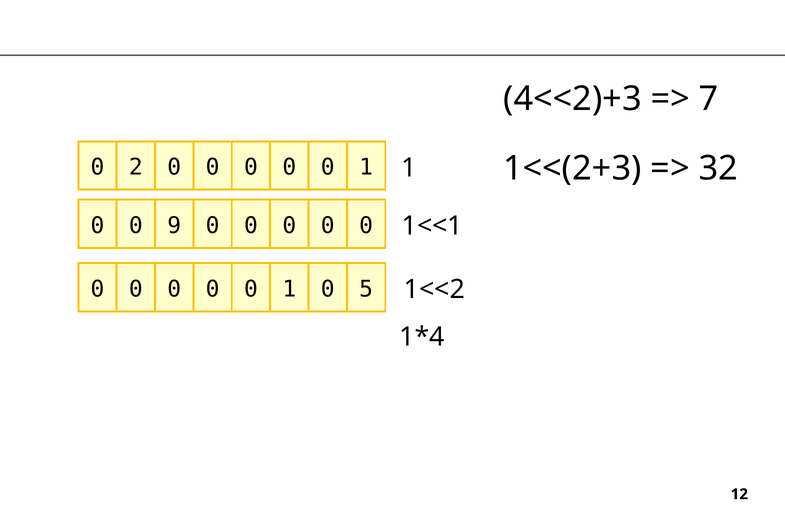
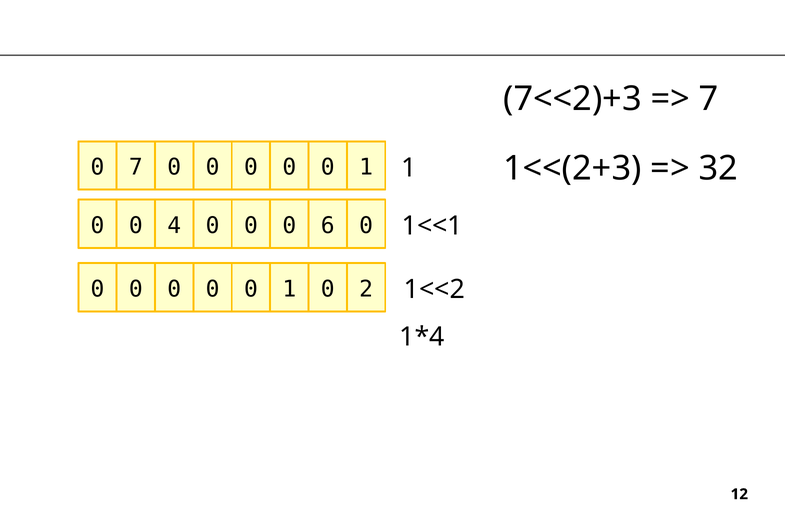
4<<2)+3: 4<<2)+3 -> 7<<2)+3
0 2: 2 -> 7
9: 9 -> 4
0 at (328, 226): 0 -> 6
5: 5 -> 2
